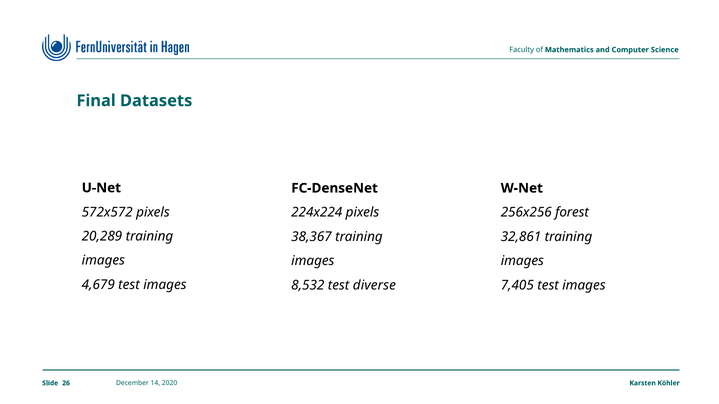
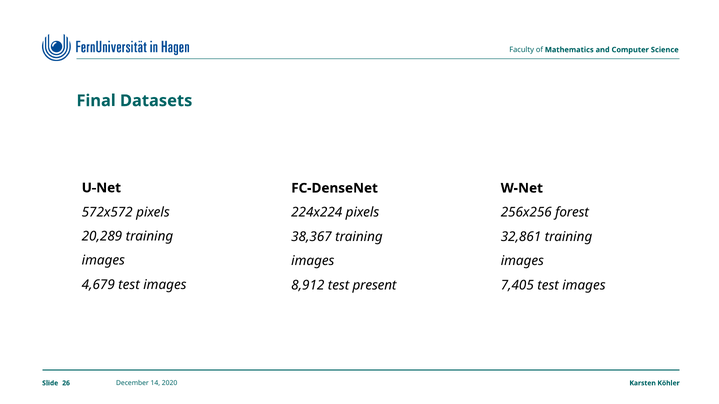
8,532: 8,532 -> 8,912
diverse: diverse -> present
